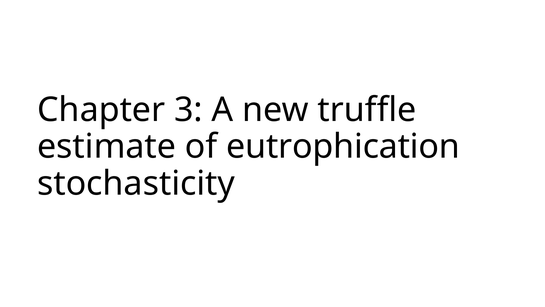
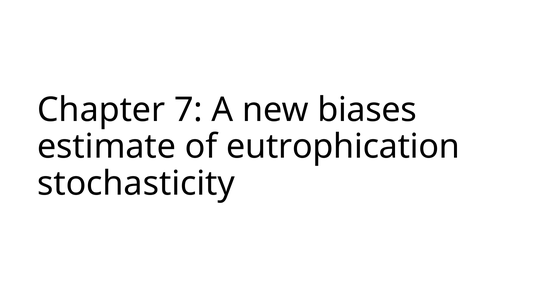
3: 3 -> 7
truffle: truffle -> biases
